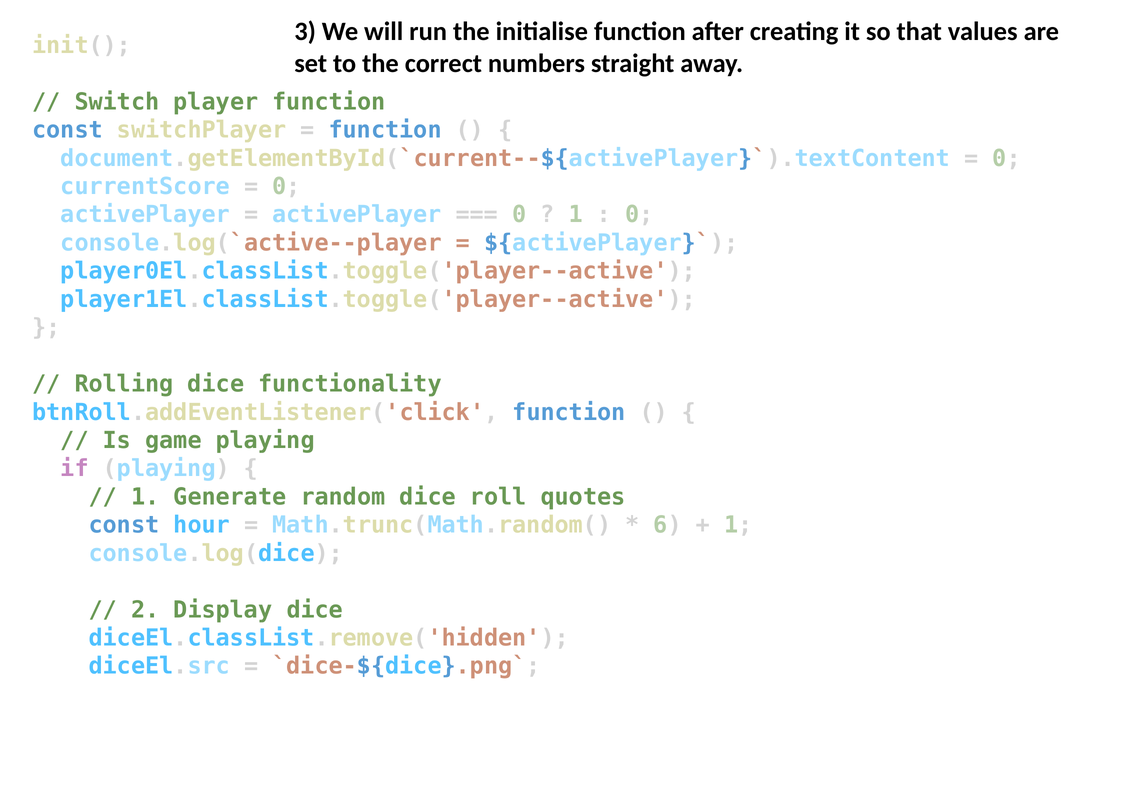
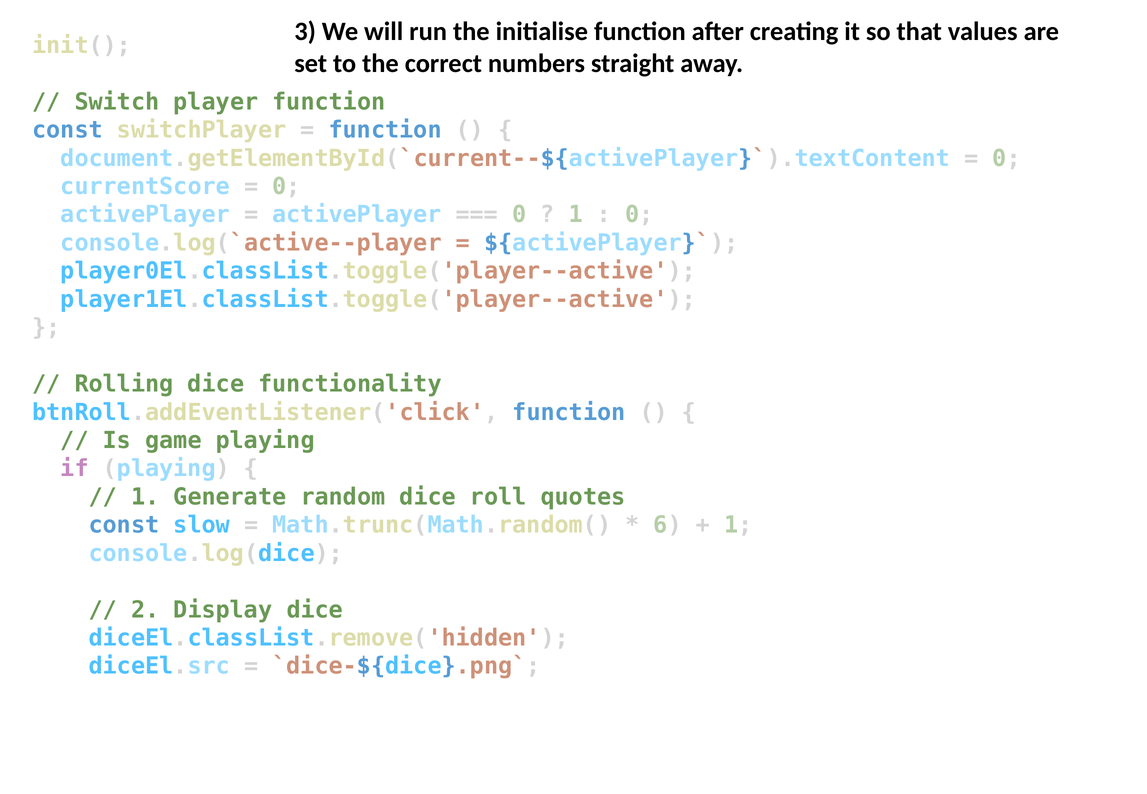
hour: hour -> slow
